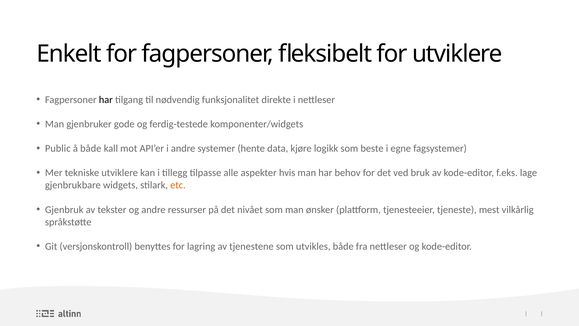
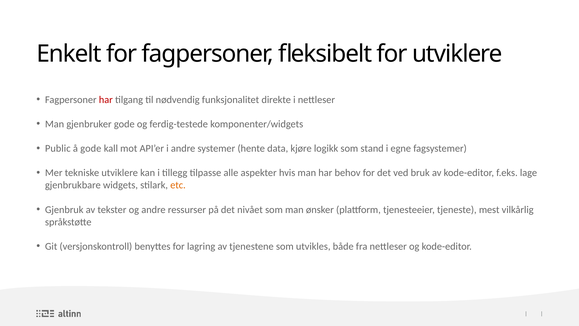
har at (106, 100) colour: black -> red
å både: både -> gode
beste: beste -> stand
